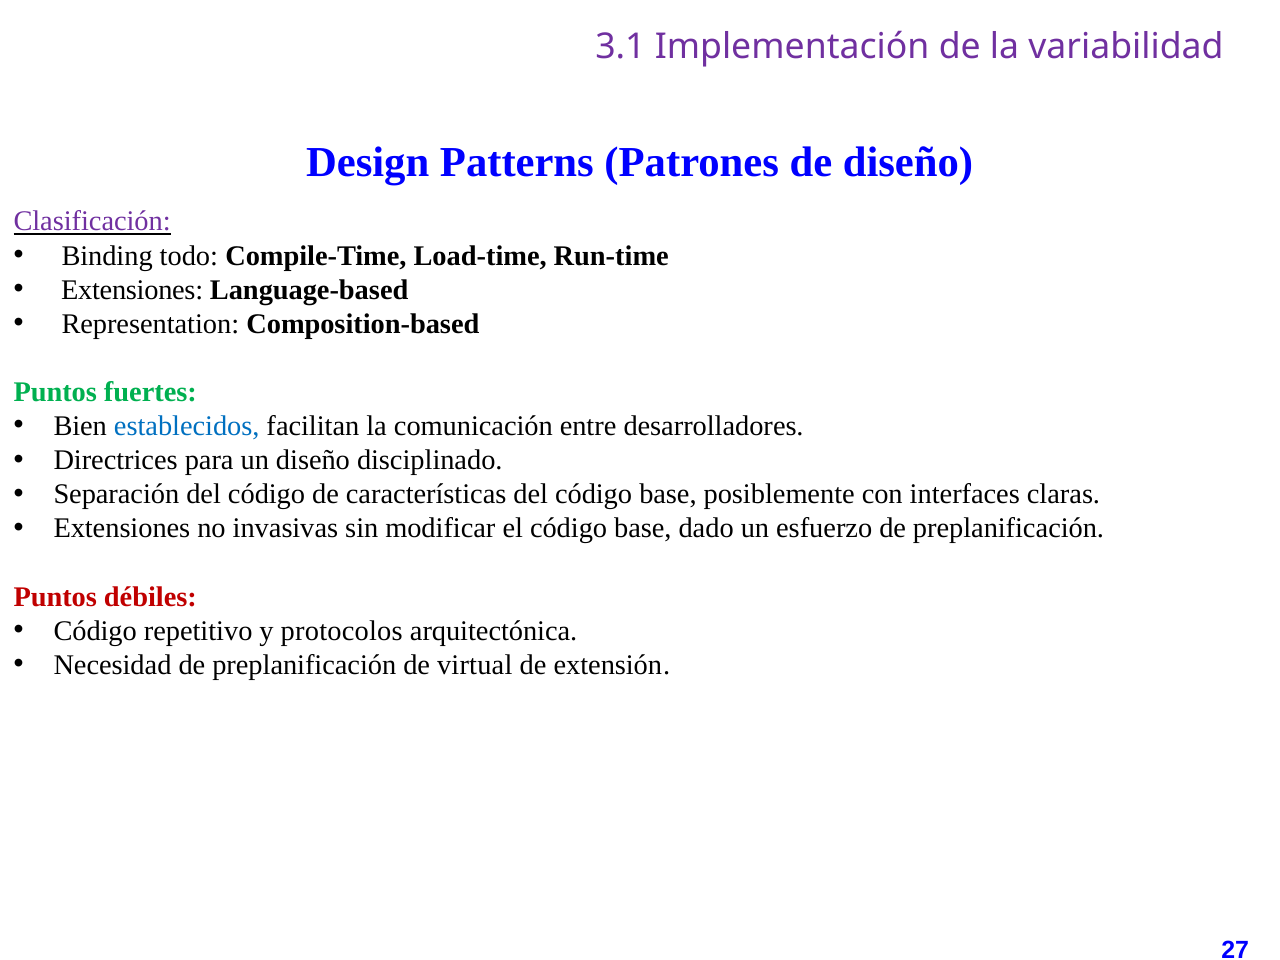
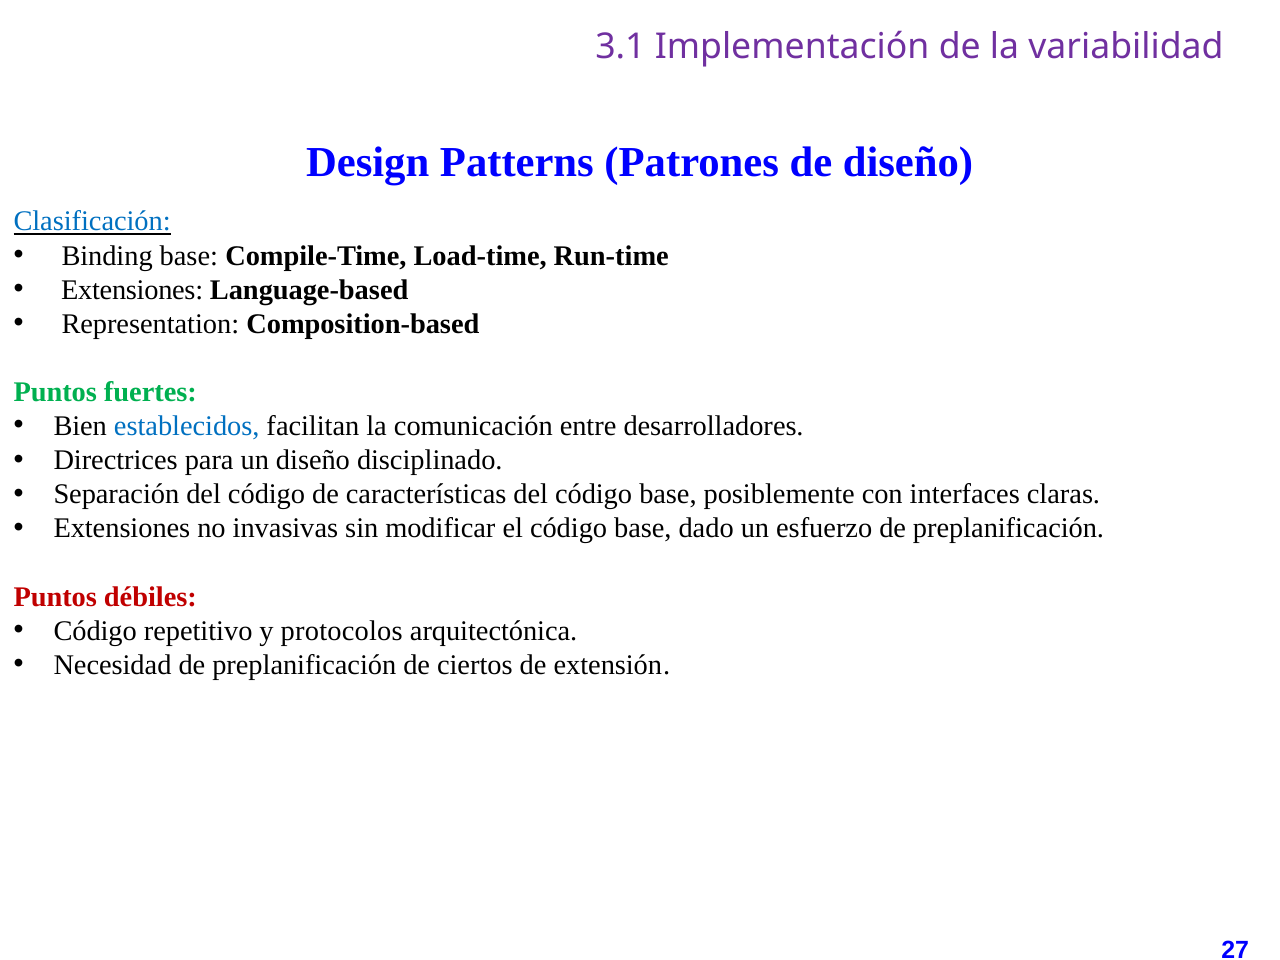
Clasificación colour: purple -> blue
Binding todo: todo -> base
virtual: virtual -> ciertos
